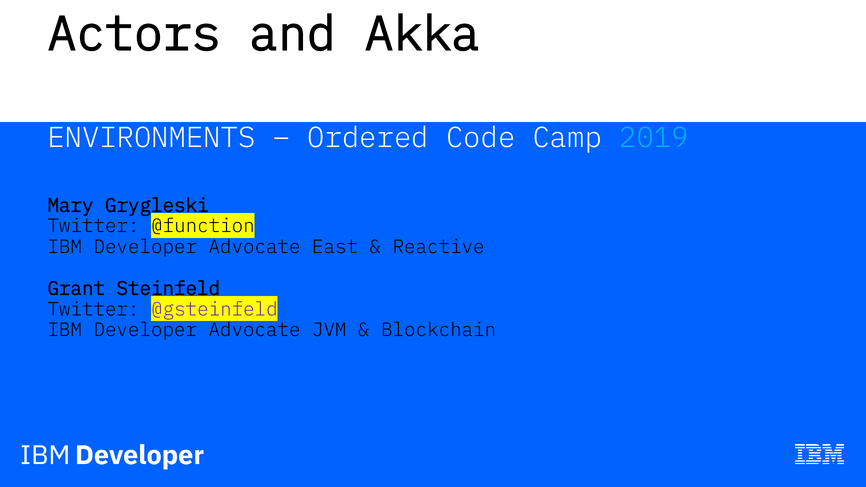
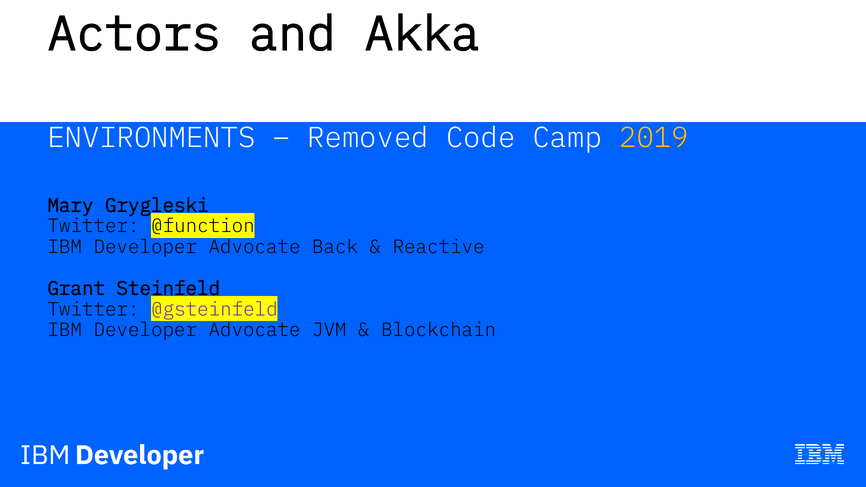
Ordered: Ordered -> Removed
2019 colour: light blue -> yellow
East: East -> Back
